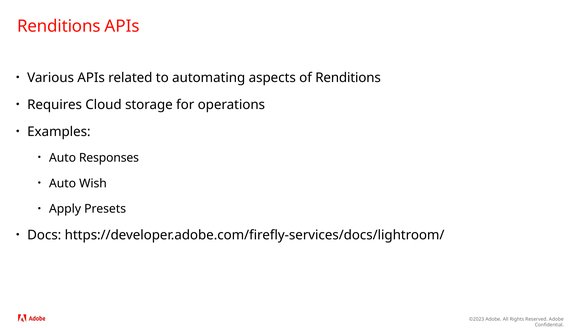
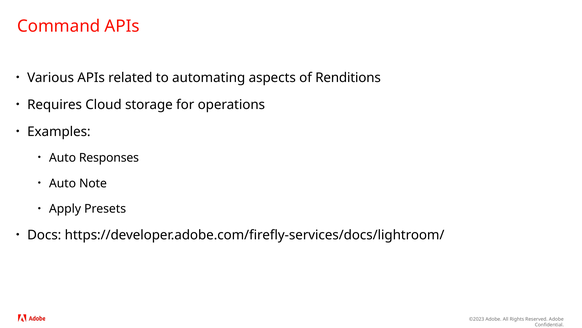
Renditions at (59, 26): Renditions -> Command
Wish: Wish -> Note
